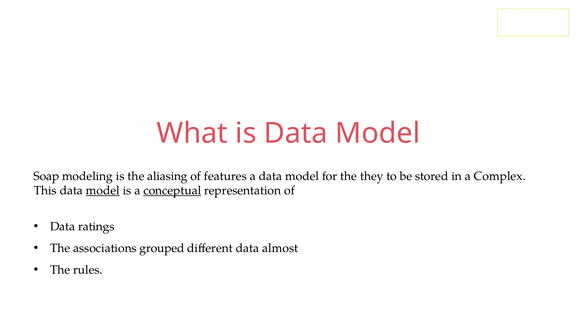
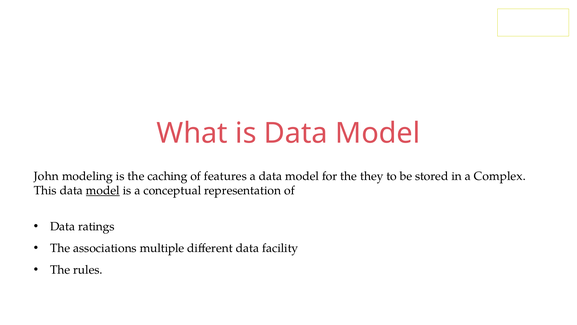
Soap: Soap -> John
aliasing: aliasing -> caching
conceptual underline: present -> none
grouped: grouped -> multiple
almost: almost -> facility
